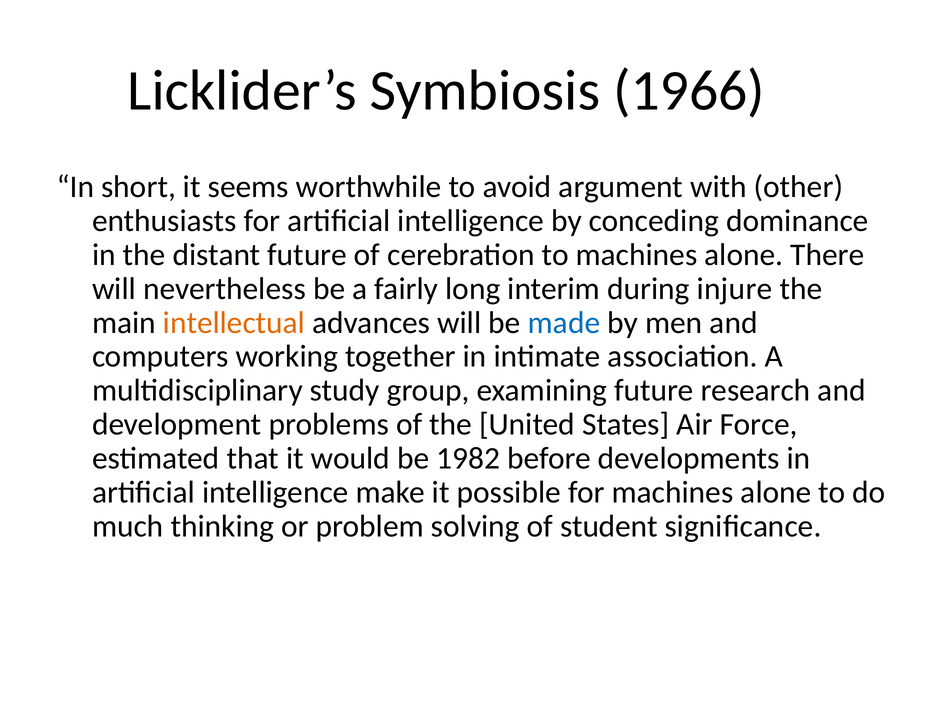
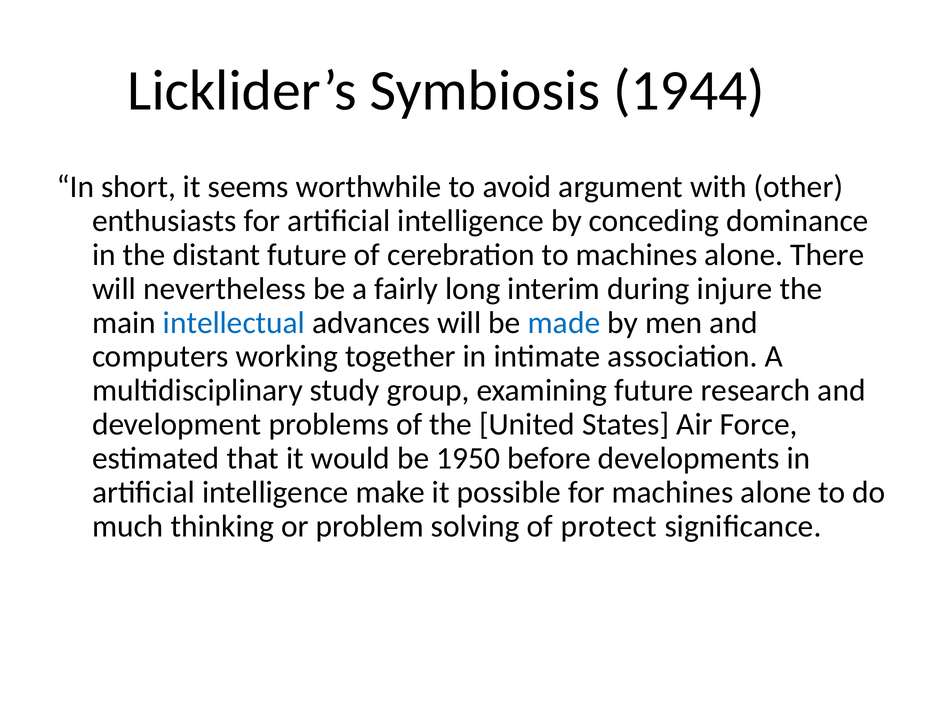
1966: 1966 -> 1944
intellectual colour: orange -> blue
1982: 1982 -> 1950
student: student -> protect
